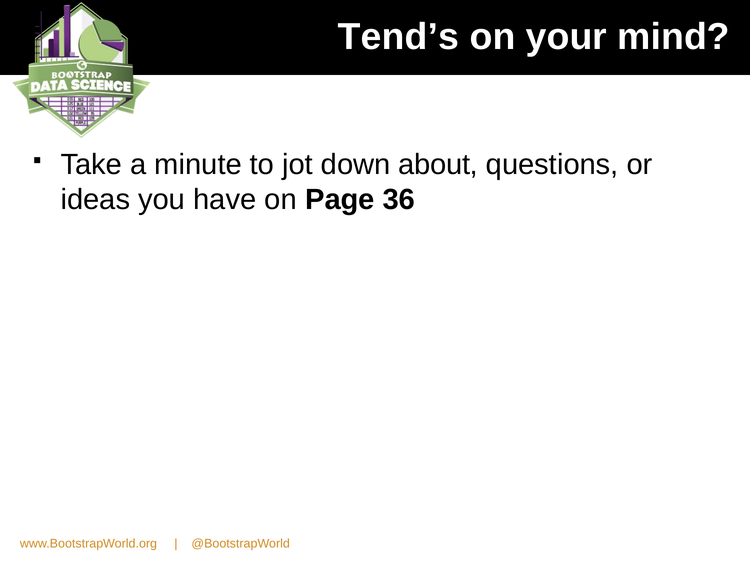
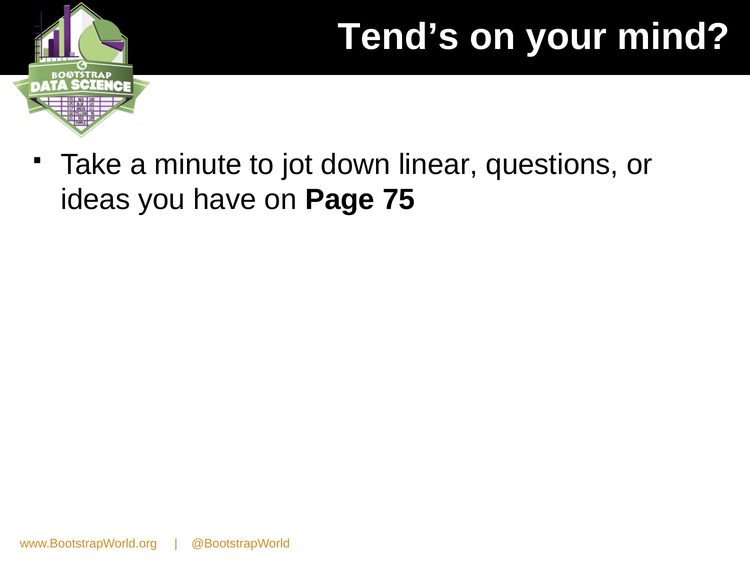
about: about -> linear
36: 36 -> 75
